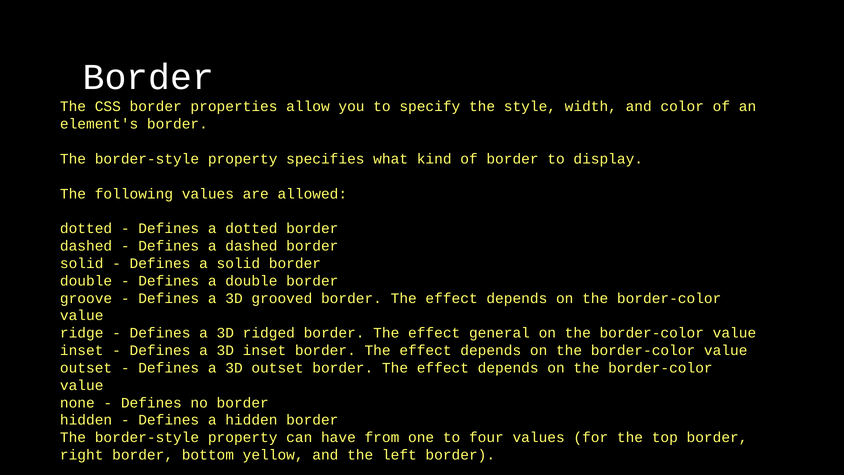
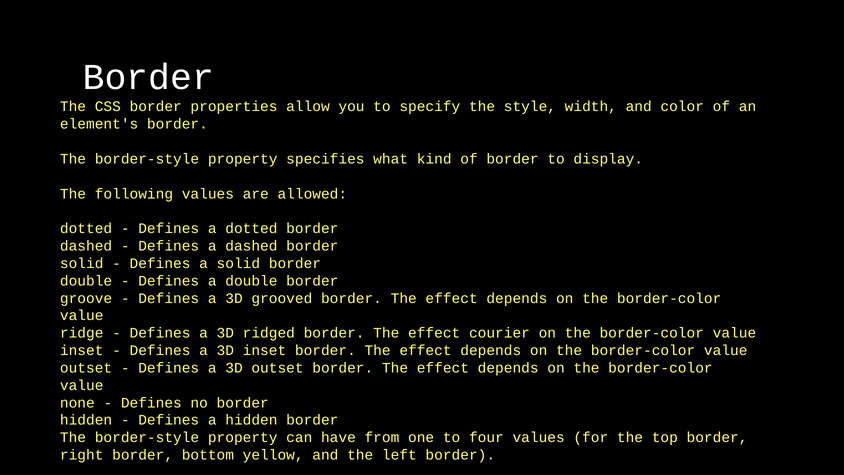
general: general -> courier
